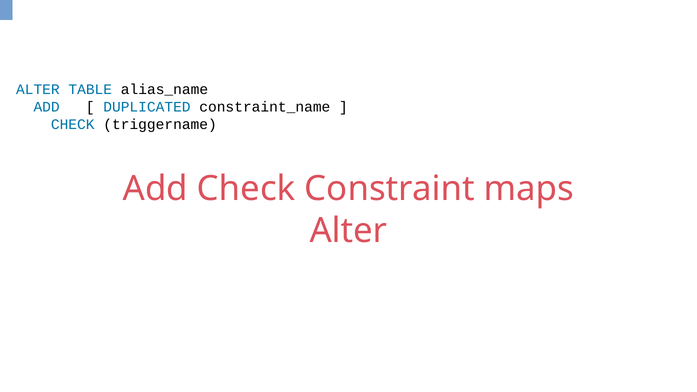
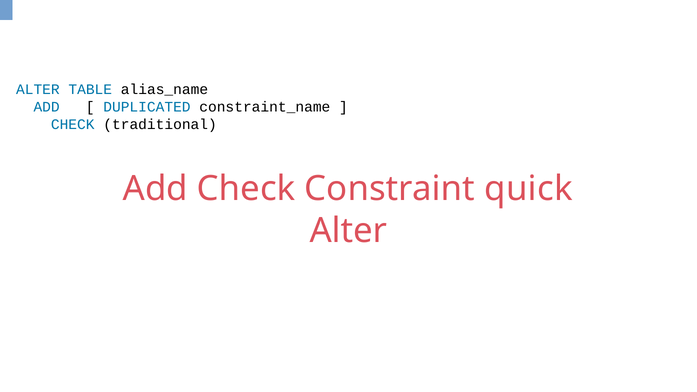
triggername: triggername -> traditional
maps: maps -> quick
